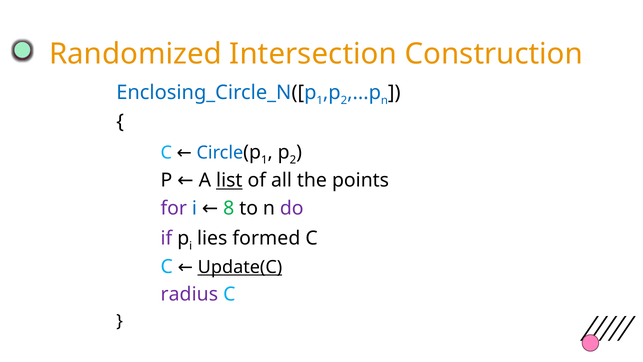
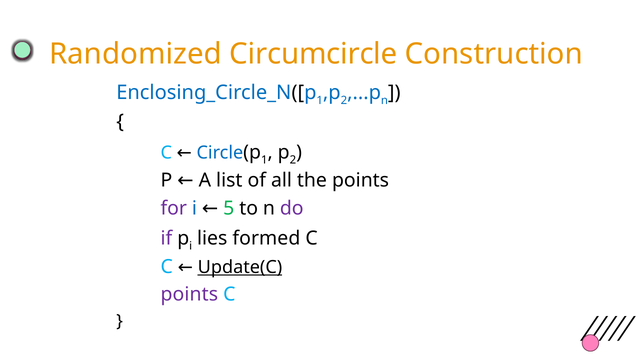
Intersection: Intersection -> Circumcircle
list underline: present -> none
8: 8 -> 5
radius at (189, 294): radius -> points
